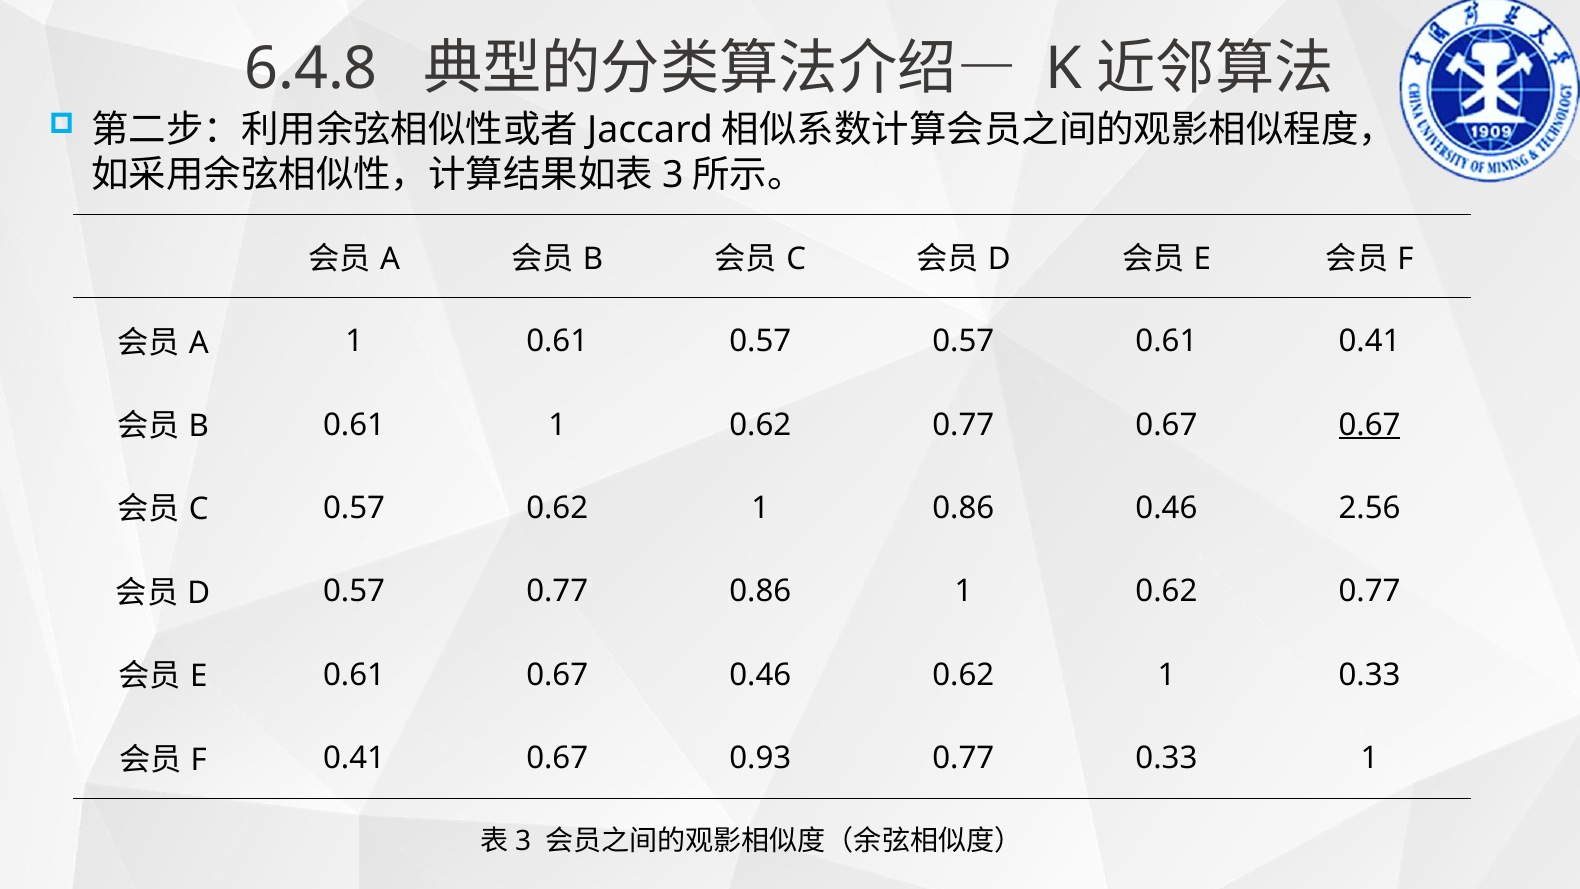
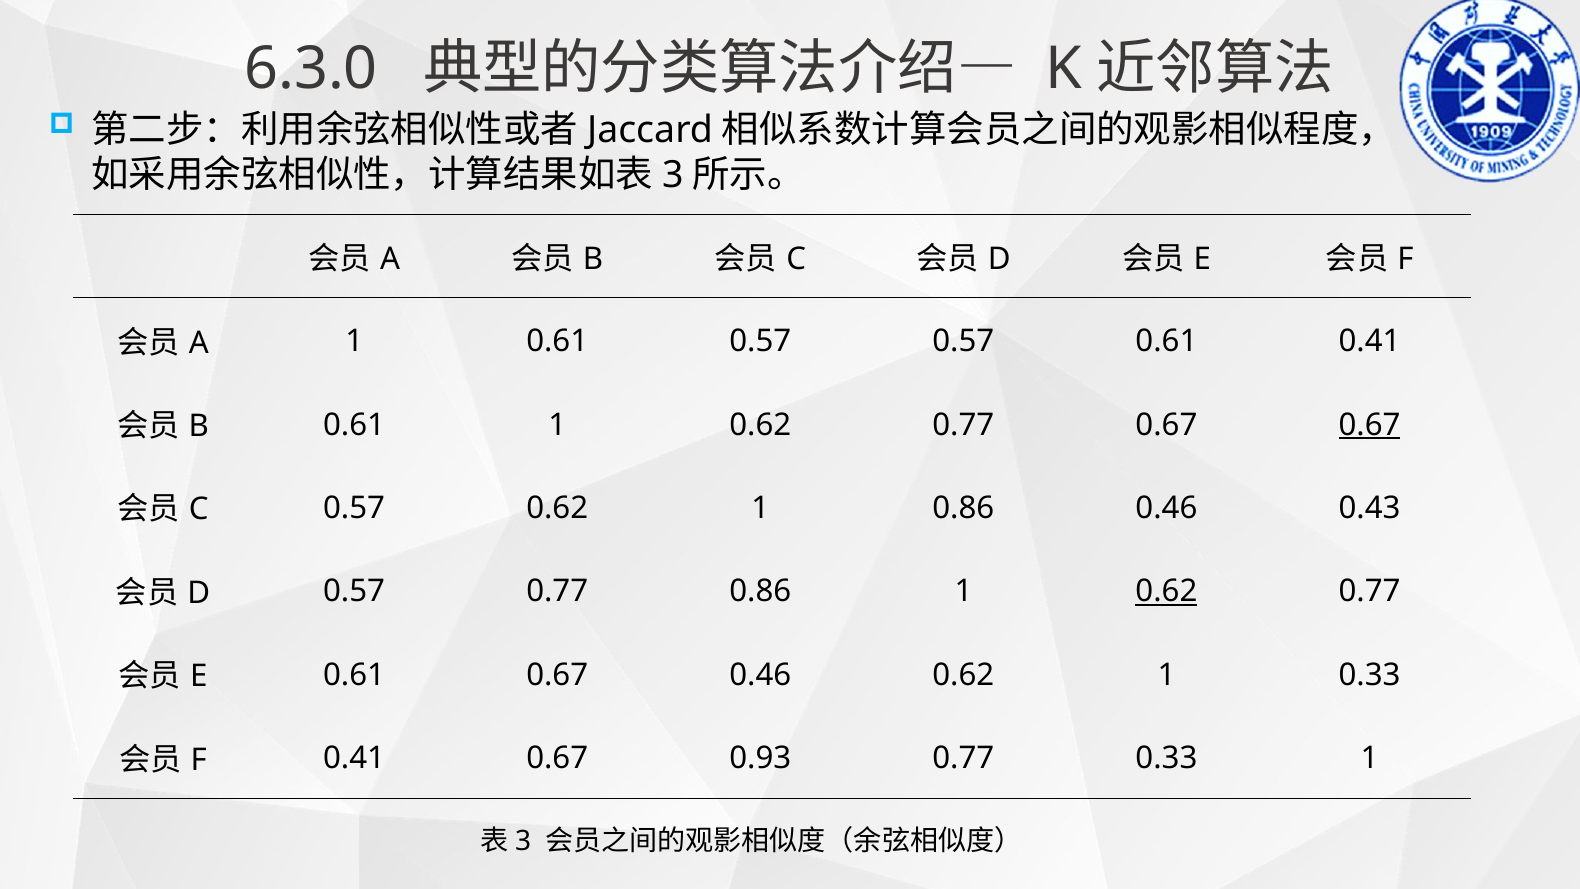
6.4.8: 6.4.8 -> 6.3.0
2.56: 2.56 -> 0.43
0.62 at (1166, 591) underline: none -> present
